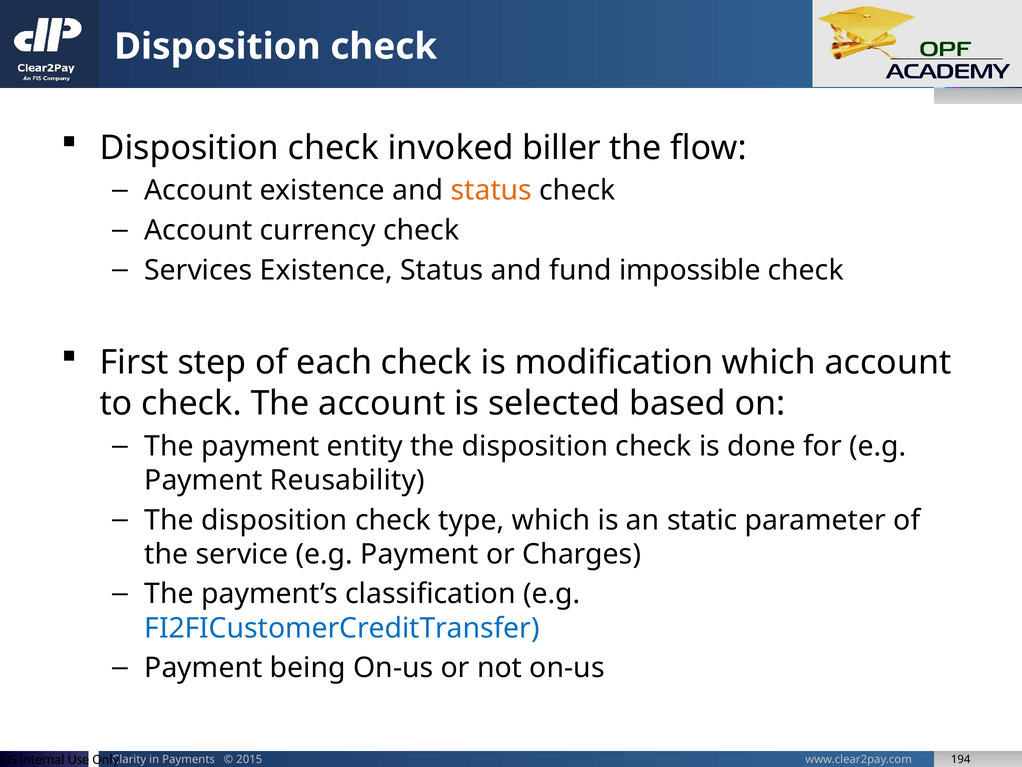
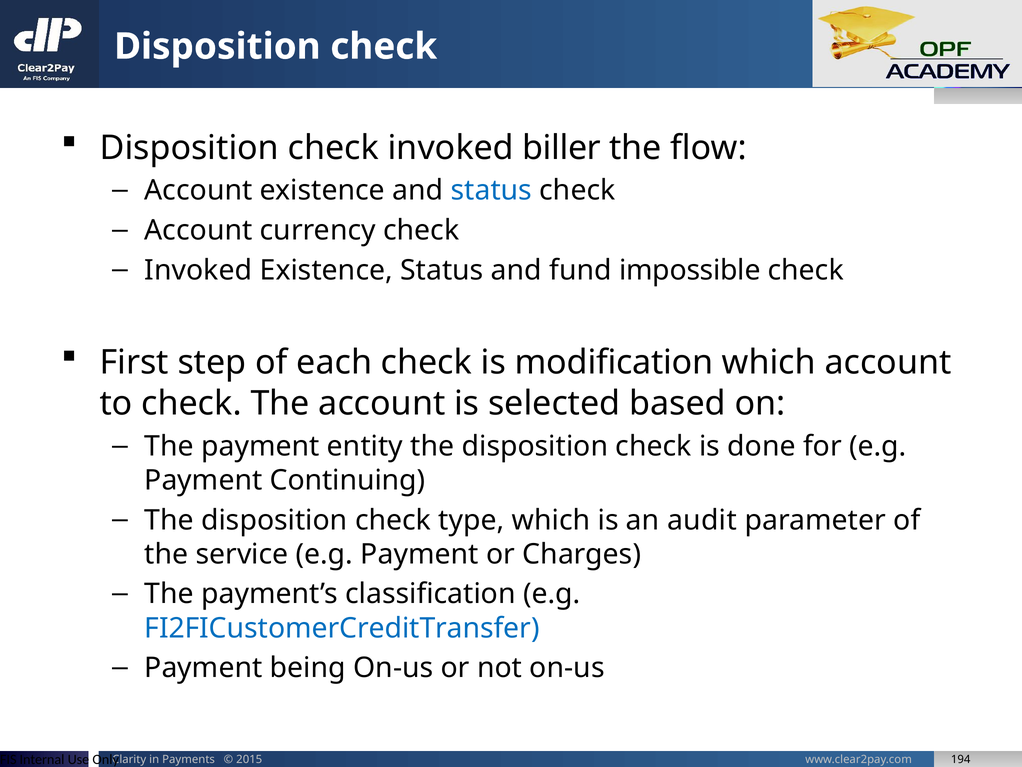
status at (491, 190) colour: orange -> blue
Services at (198, 270): Services -> Invoked
Reusability: Reusability -> Continuing
static: static -> audit
